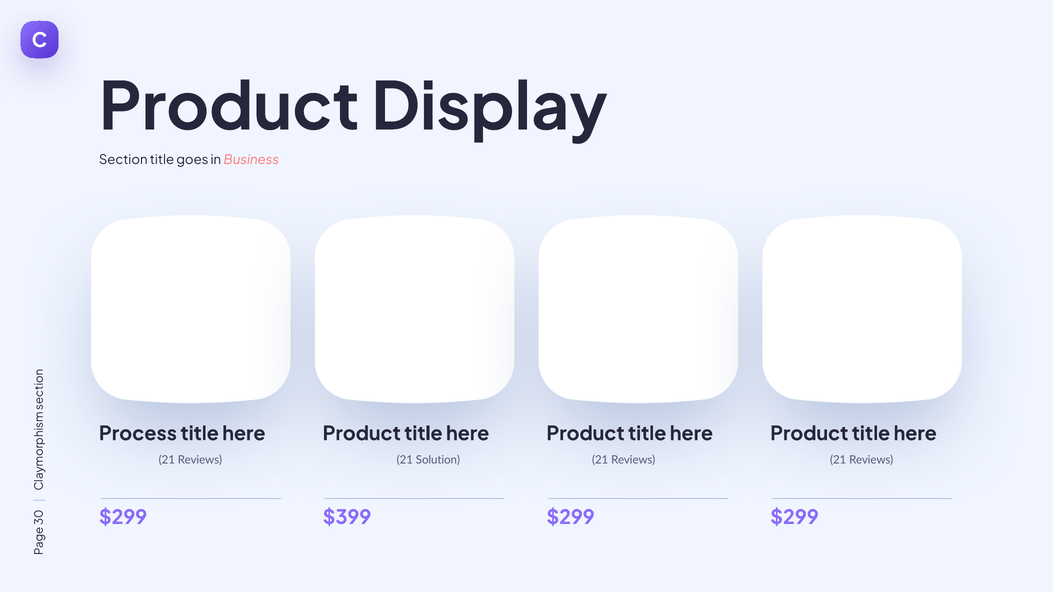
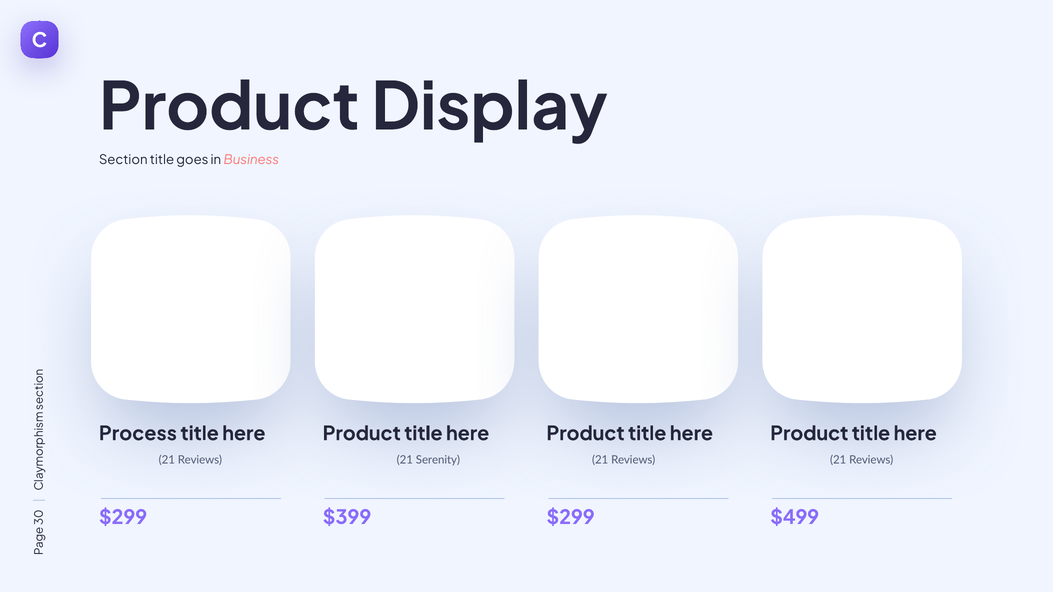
Solution: Solution -> Serenity
$299 at (794, 518): $299 -> $499
